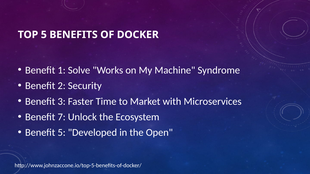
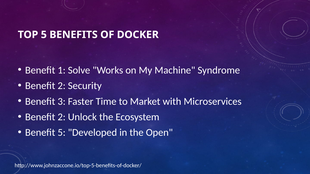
7 at (62, 117): 7 -> 2
